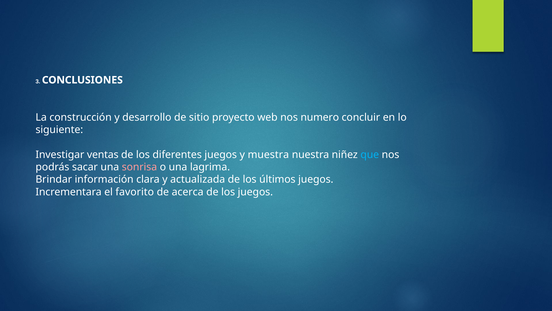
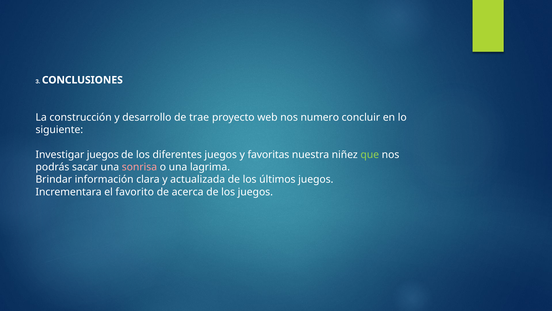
sitio: sitio -> trae
Investigar ventas: ventas -> juegos
muestra: muestra -> favoritas
que colour: light blue -> light green
